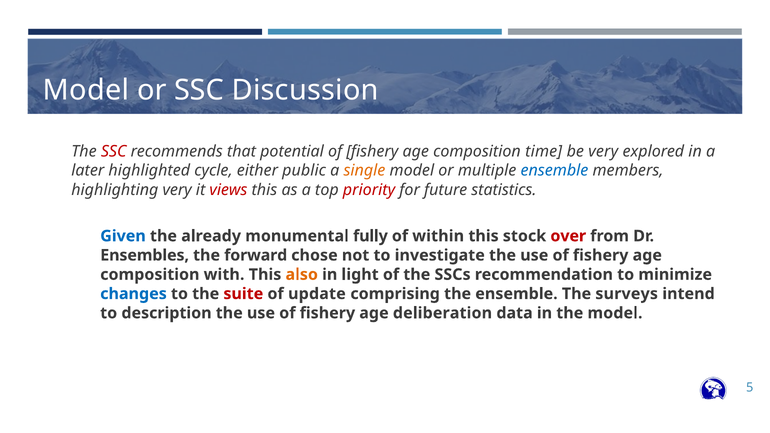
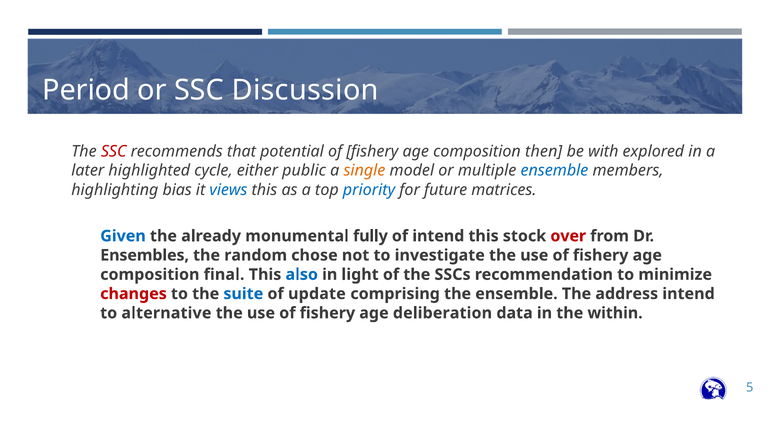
Model at (86, 90): Model -> Period
time: time -> then
be very: very -> with
highlighting very: very -> bias
views colour: red -> blue
priority colour: red -> blue
statistics: statistics -> matrices
of within: within -> intend
forward: forward -> random
with: with -> final
also colour: orange -> blue
changes colour: blue -> red
suite colour: red -> blue
surveys: surveys -> address
description: description -> alternative
the model: model -> within
